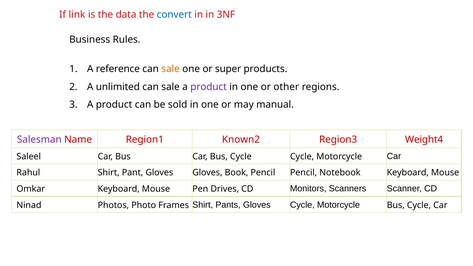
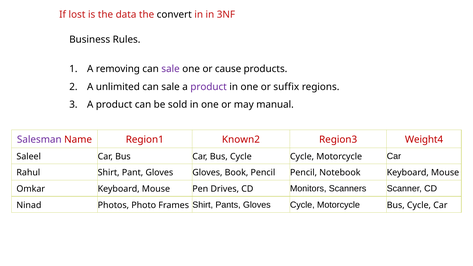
link: link -> lost
convert colour: blue -> black
reference: reference -> removing
sale at (171, 69) colour: orange -> purple
super: super -> cause
other: other -> suffix
